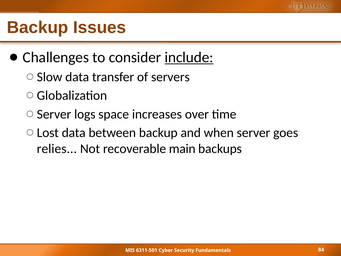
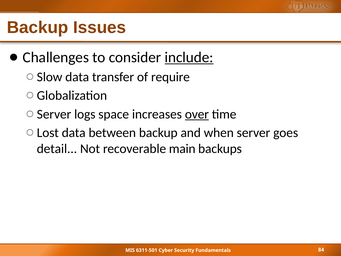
servers: servers -> require
over underline: none -> present
relies: relies -> detail
